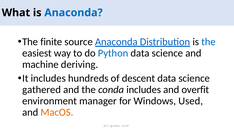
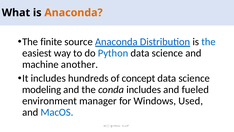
Anaconda at (73, 13) colour: blue -> orange
deriving: deriving -> another
descent: descent -> concept
gathered: gathered -> modeling
overfit: overfit -> fueled
MacOS colour: orange -> blue
